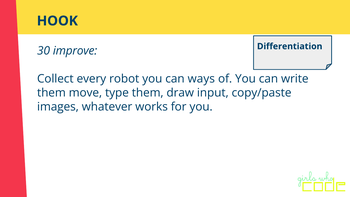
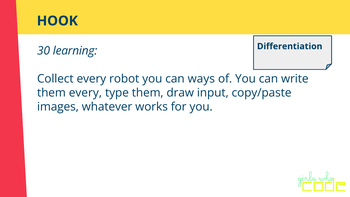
improve: improve -> learning
them move: move -> every
